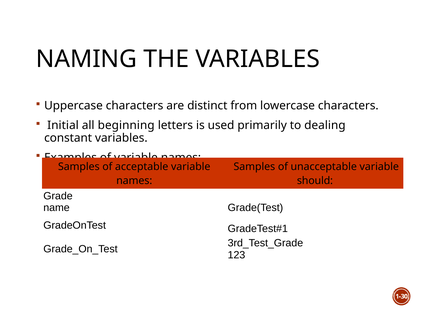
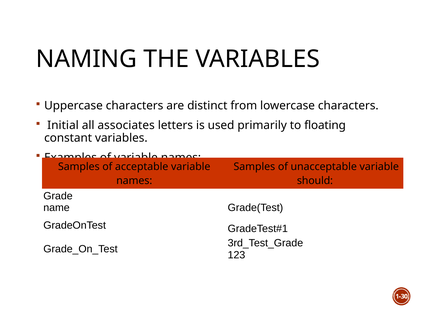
beginning: beginning -> associates
dealing: dealing -> floating
